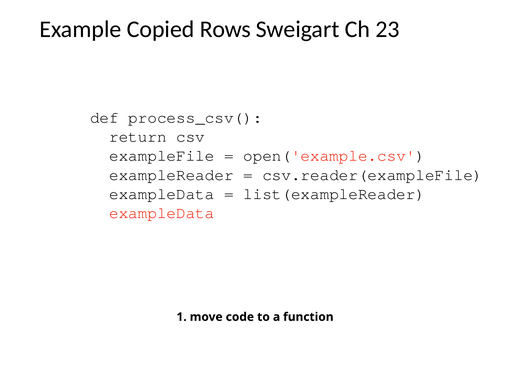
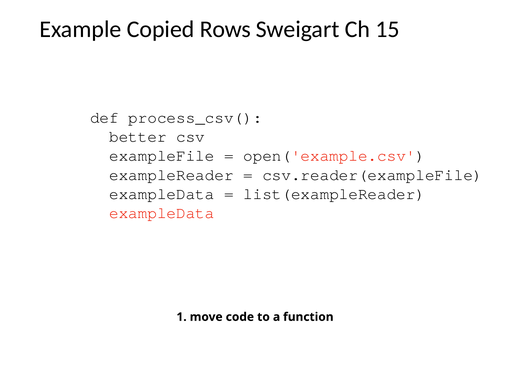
23: 23 -> 15
return: return -> better
